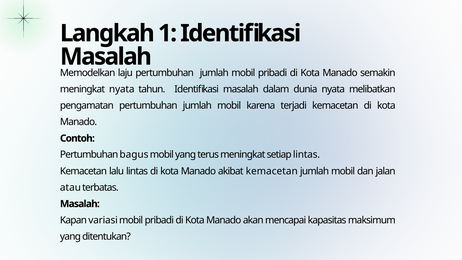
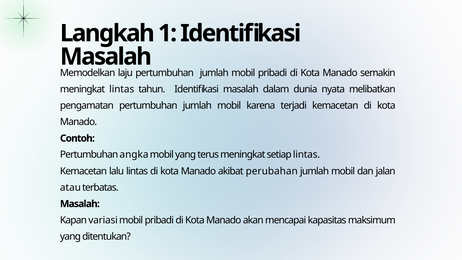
meningkat nyata: nyata -> lintas
bagus: bagus -> angka
akibat kemacetan: kemacetan -> perubahan
